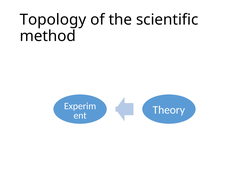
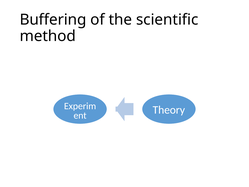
Topology: Topology -> Buffering
